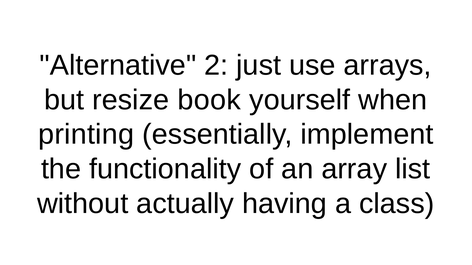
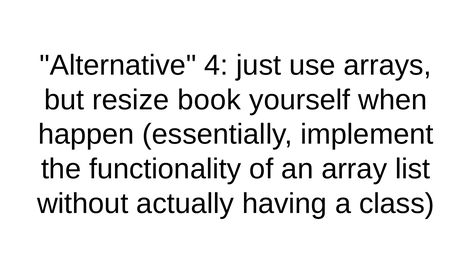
2: 2 -> 4
printing: printing -> happen
